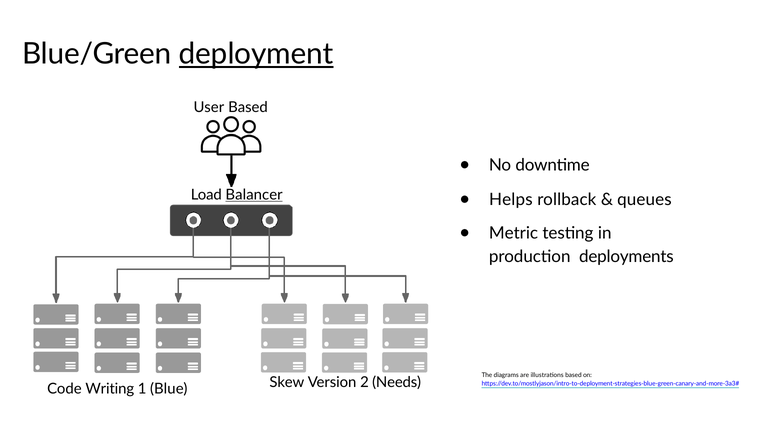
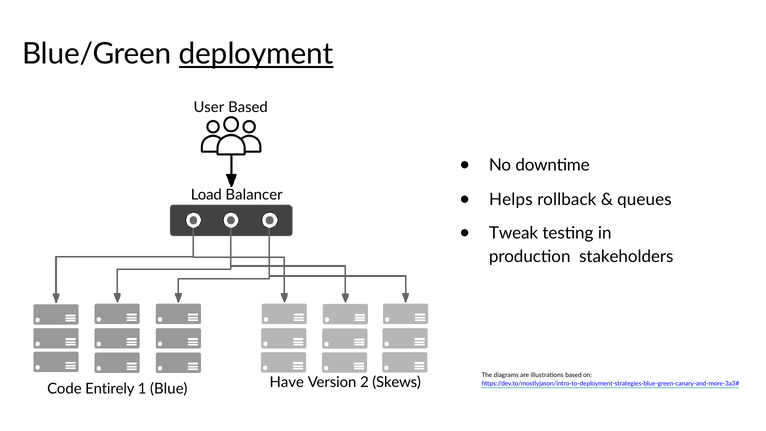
Balancer underline: present -> none
Metric: Metric -> Tweak
deployments: deployments -> stakeholders
Writing: Writing -> Entirely
Skew: Skew -> Have
Needs: Needs -> Skews
